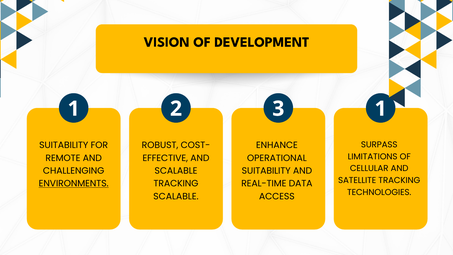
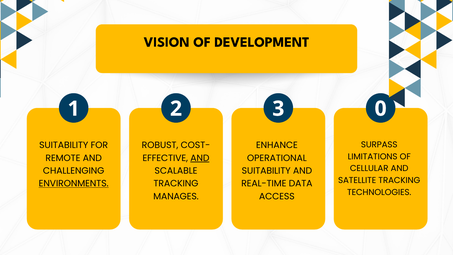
3 1: 1 -> 0
AND at (200, 158) underline: none -> present
SCALABLE at (176, 196): SCALABLE -> MANAGES
